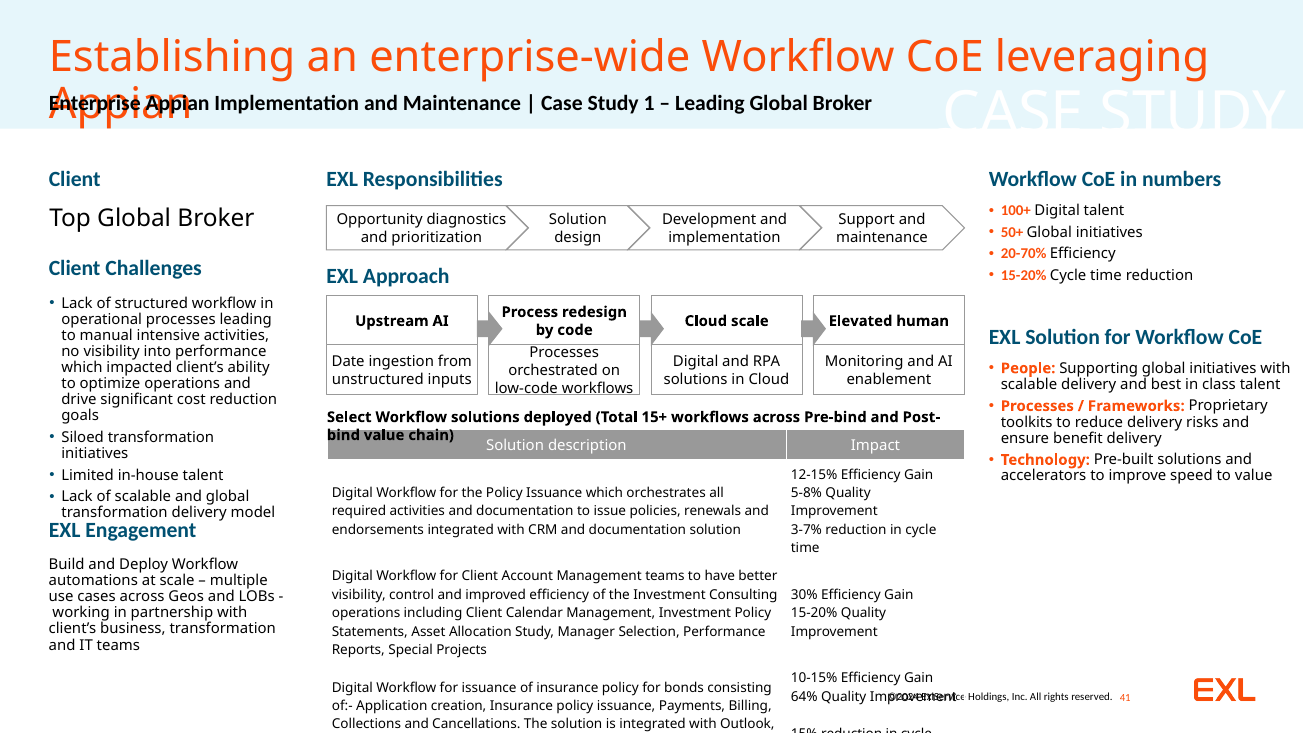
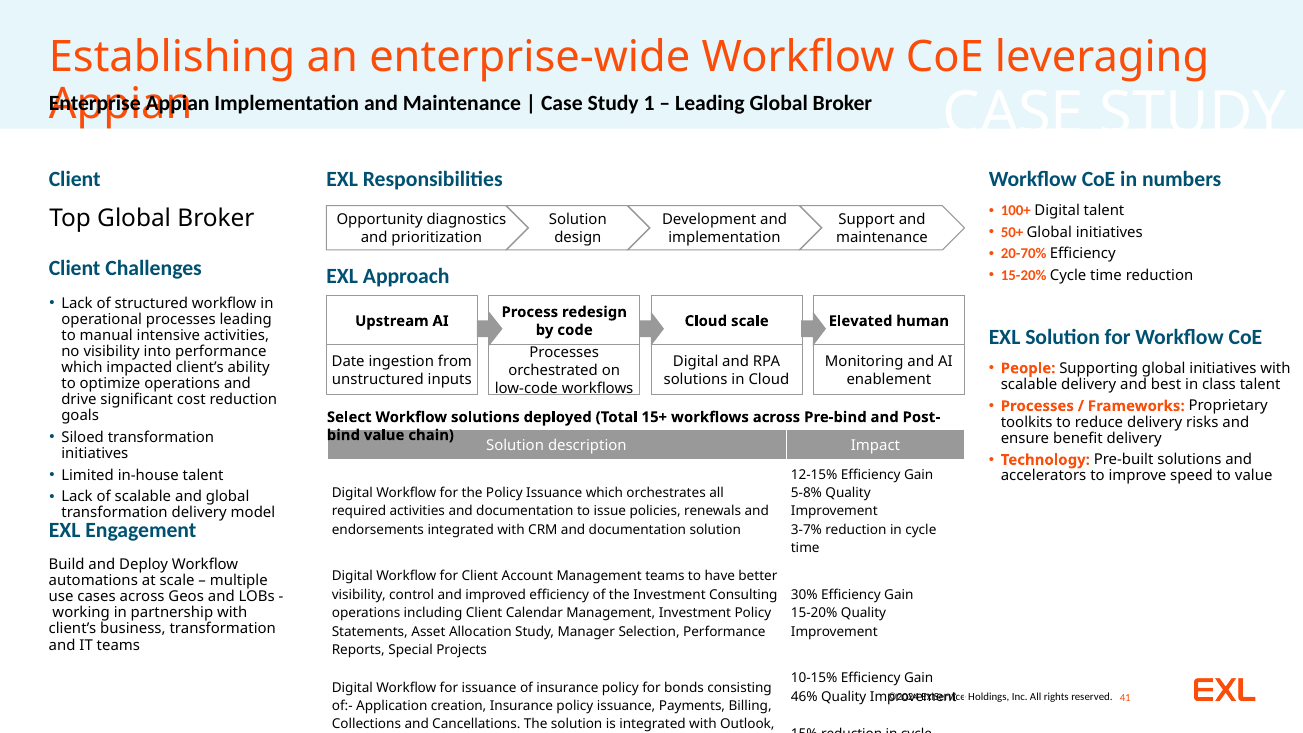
64%: 64% -> 46%
